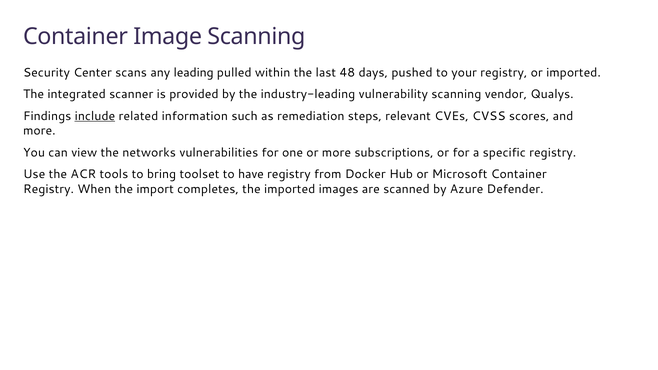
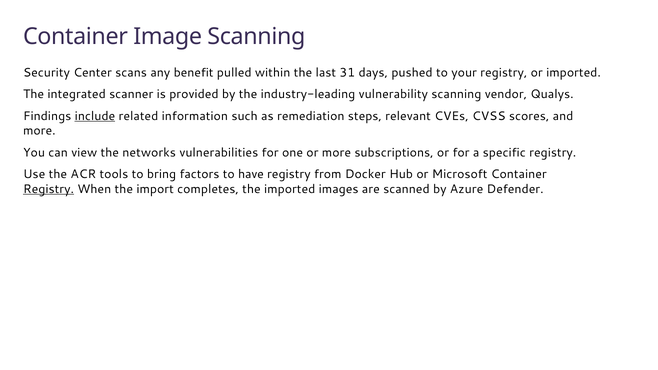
leading: leading -> benefit
48: 48 -> 31
toolset: toolset -> factors
Registry at (48, 189) underline: none -> present
